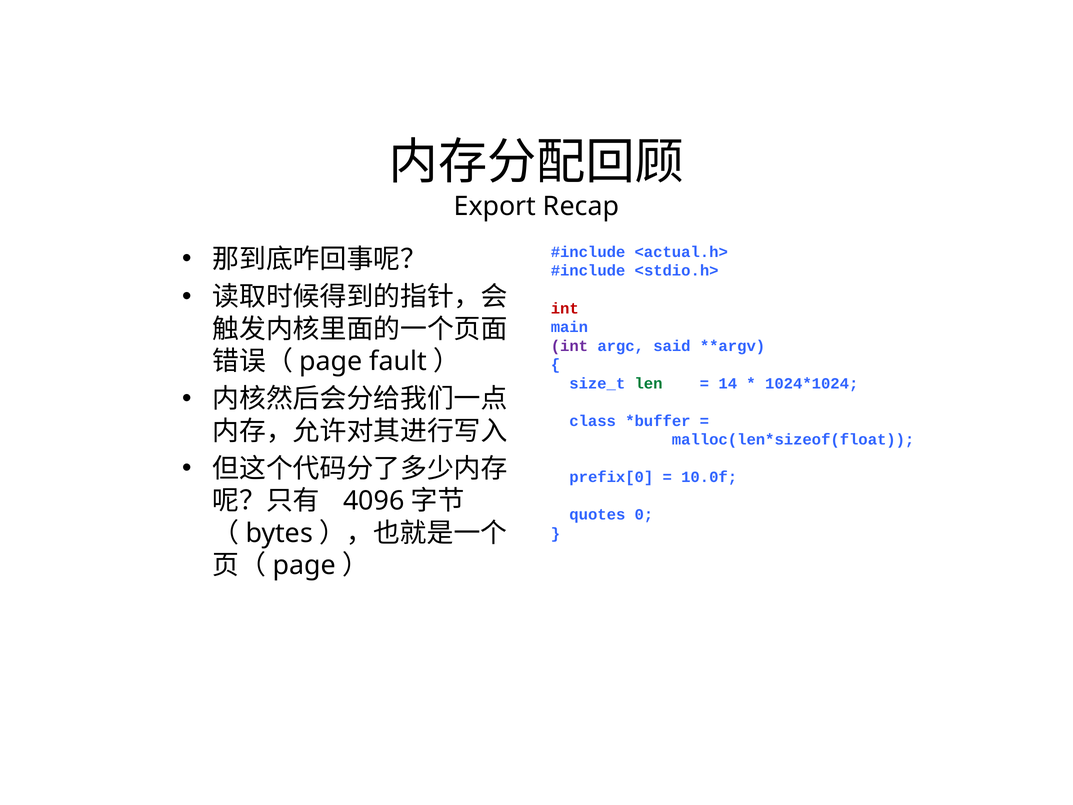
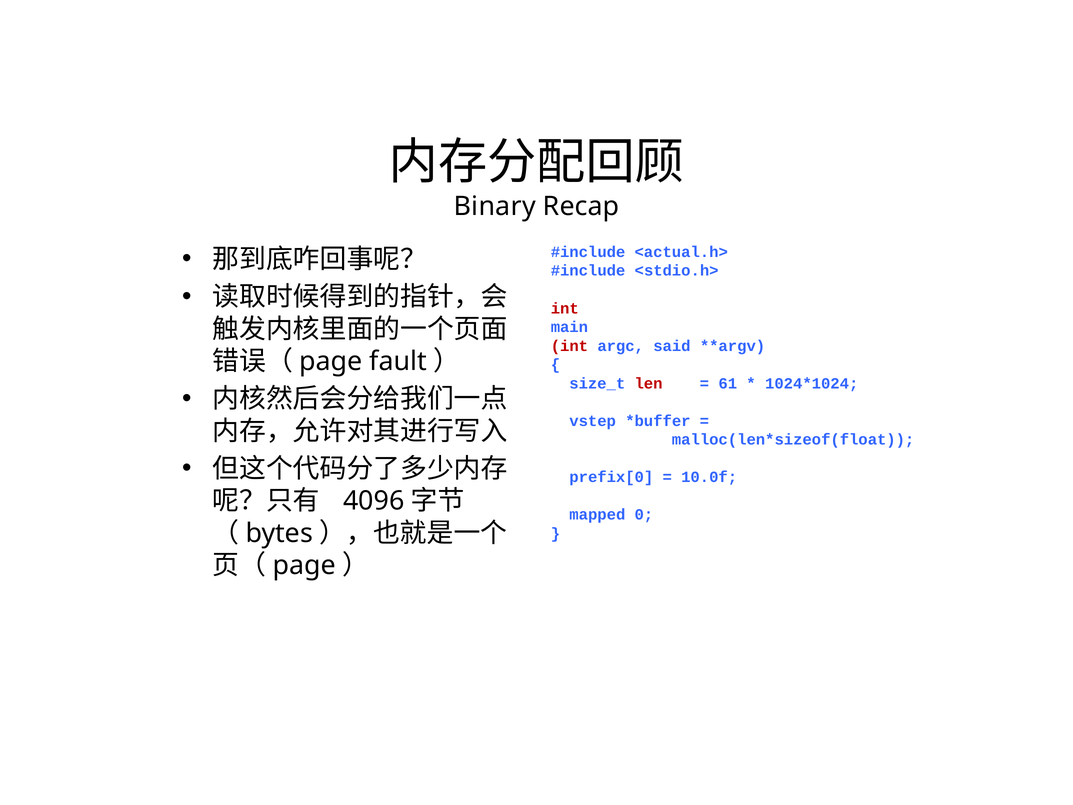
Export: Export -> Binary
int at (569, 346) colour: purple -> red
len colour: green -> red
14: 14 -> 61
class: class -> vstep
quotes: quotes -> mapped
